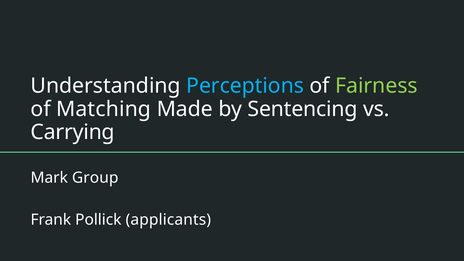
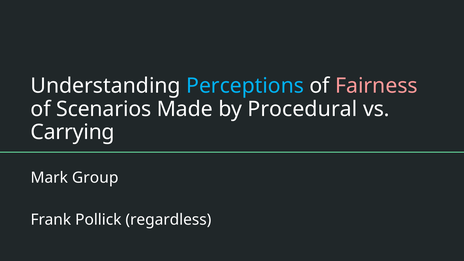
Fairness colour: light green -> pink
Matching: Matching -> Scenarios
Sentencing: Sentencing -> Procedural
applicants: applicants -> regardless
